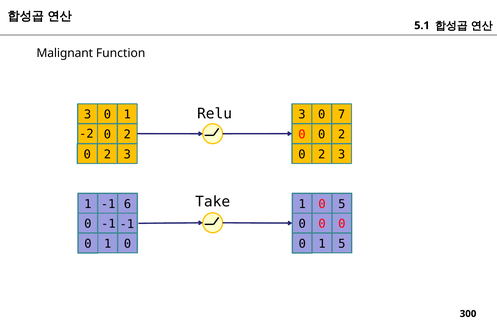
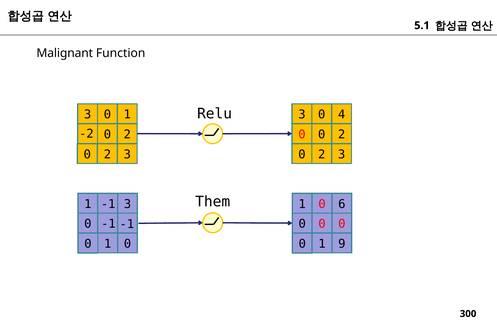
7: 7 -> 4
Take: Take -> Them
1 6: 6 -> 3
0 5: 5 -> 6
1 5: 5 -> 9
